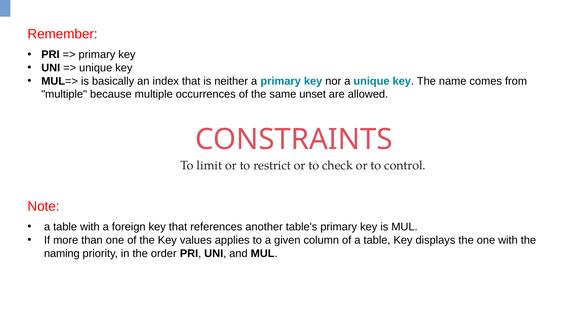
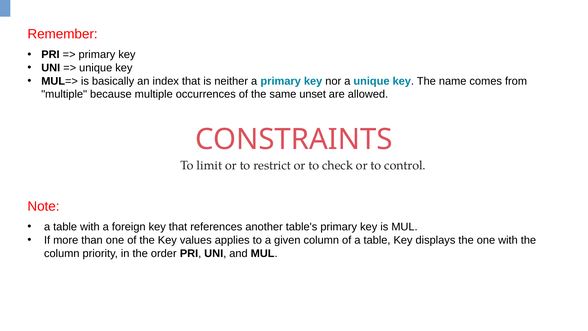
naming at (62, 253): naming -> column
